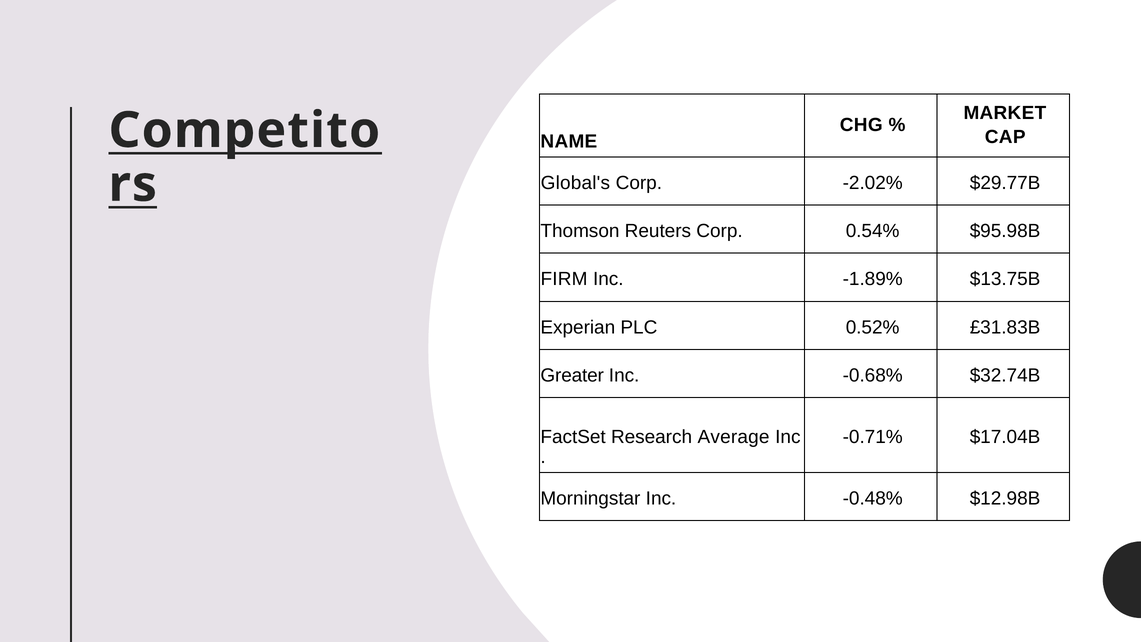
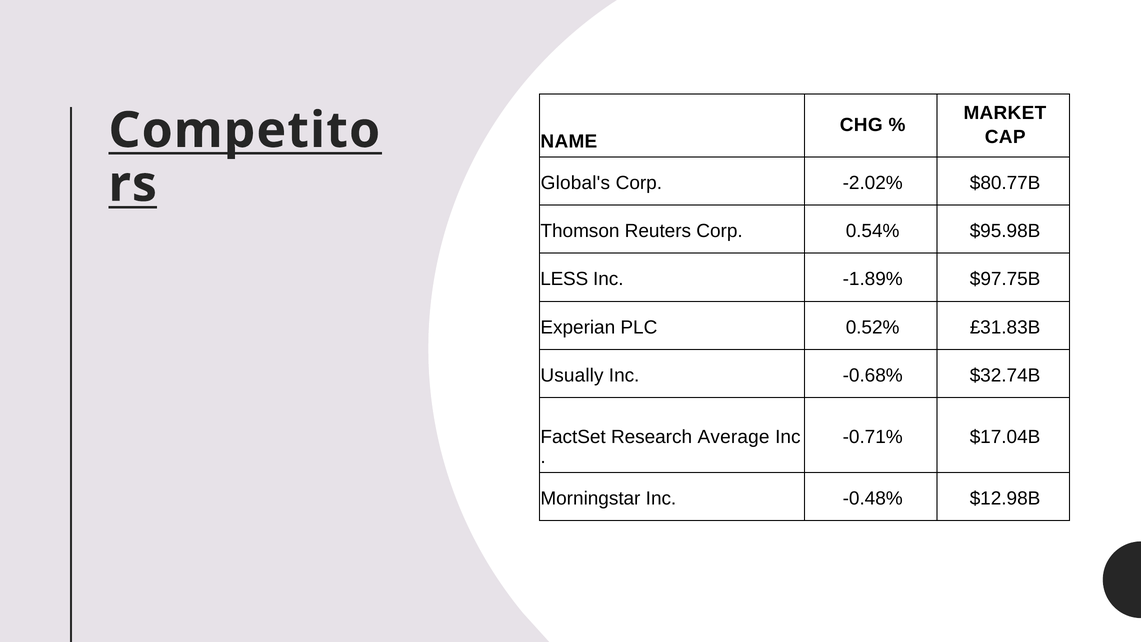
$29.77B: $29.77B -> $80.77B
FIRM: FIRM -> LESS
$13.75B: $13.75B -> $97.75B
Greater: Greater -> Usually
